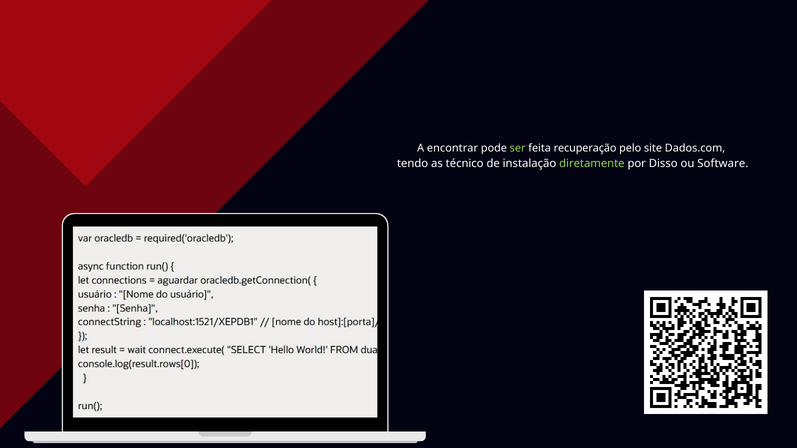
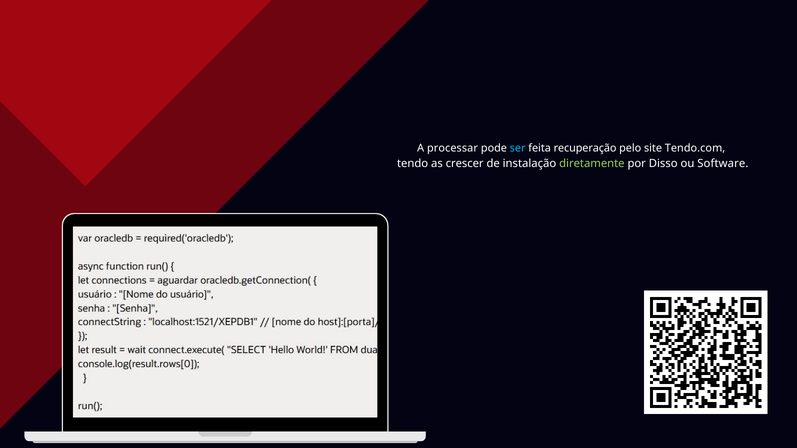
encontrar: encontrar -> processar
ser colour: light green -> light blue
Dados.com: Dados.com -> Tendo.com
técnico: técnico -> crescer
